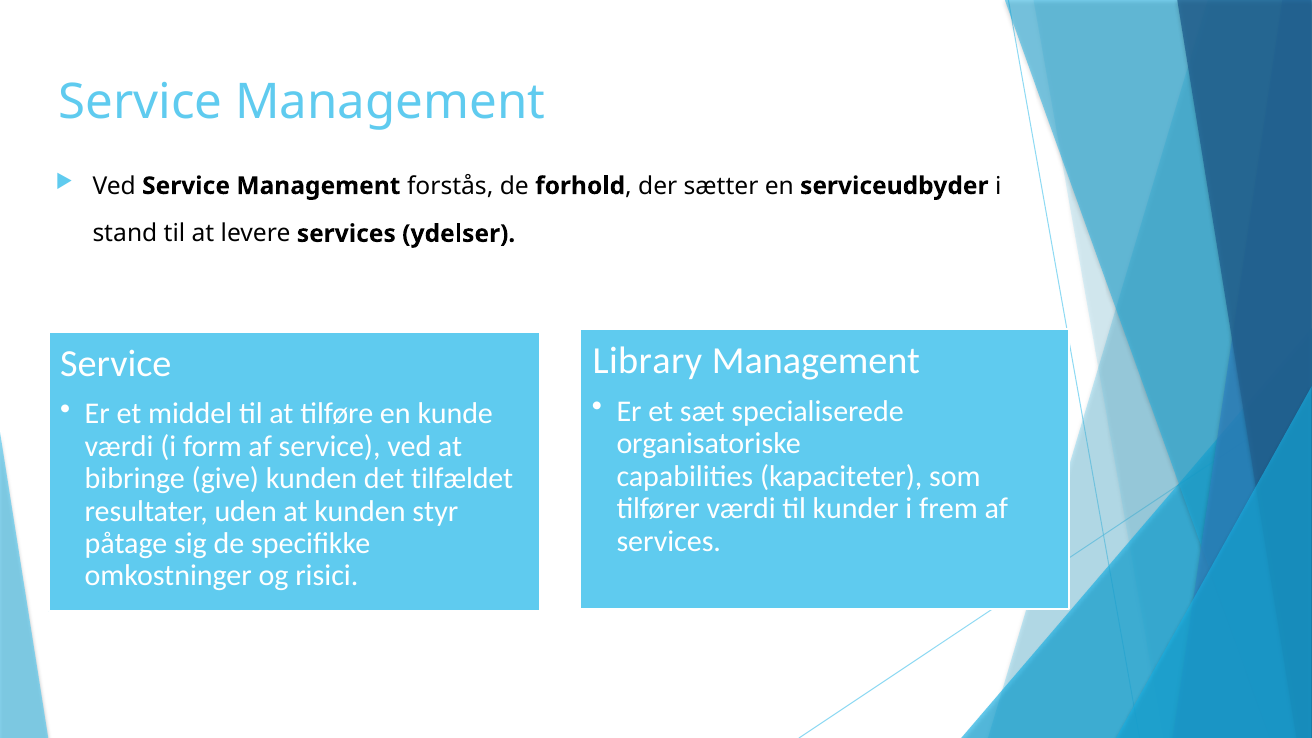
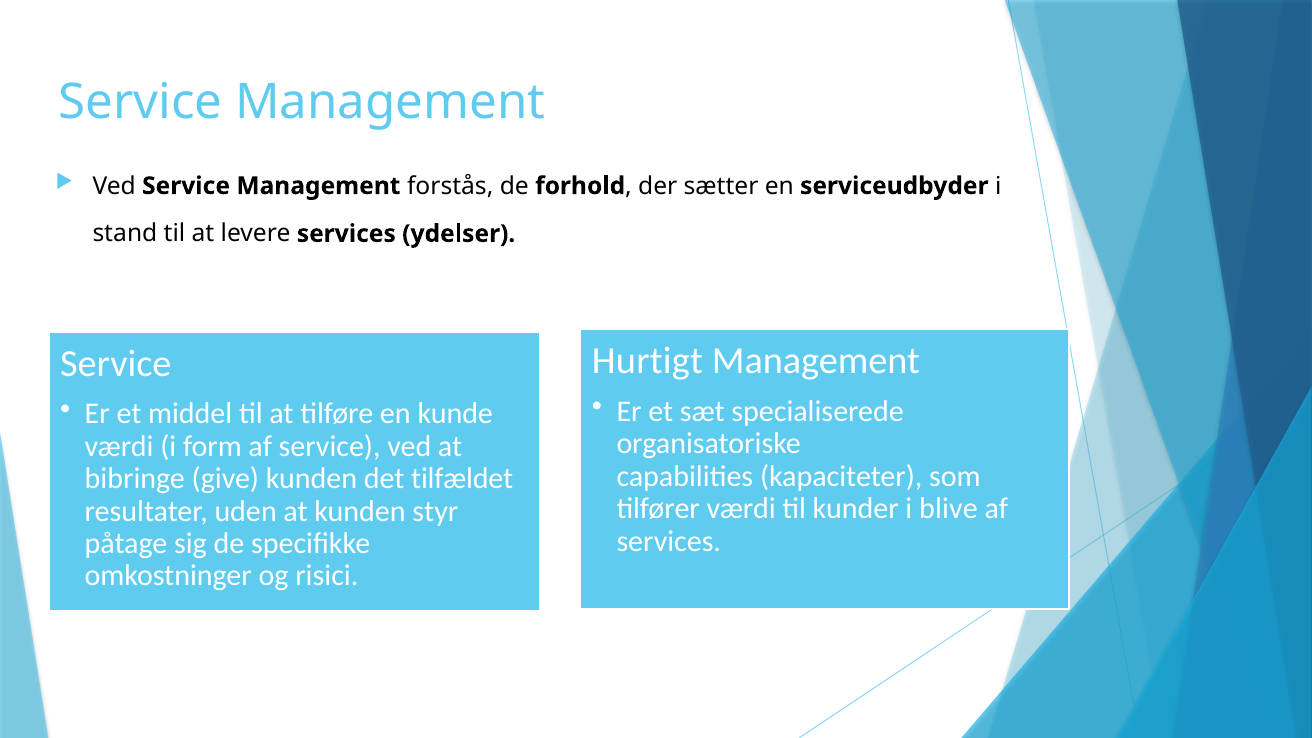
Library: Library -> Hurtigt
frem: frem -> blive
